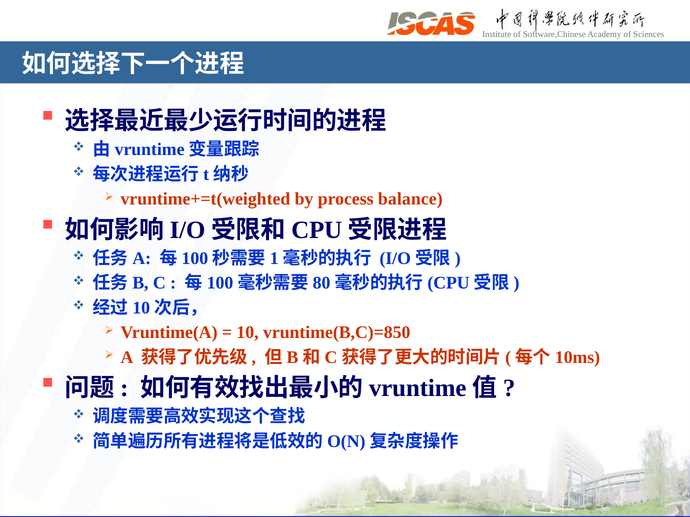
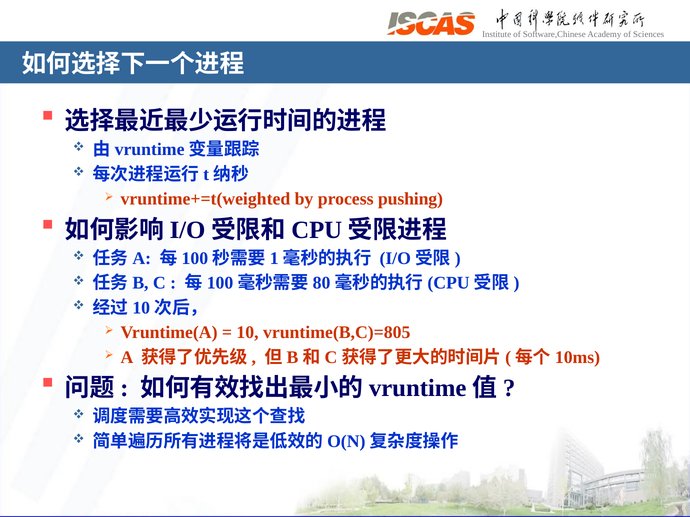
balance: balance -> pushing
vruntime(B,C)=850: vruntime(B,C)=850 -> vruntime(B,C)=805
